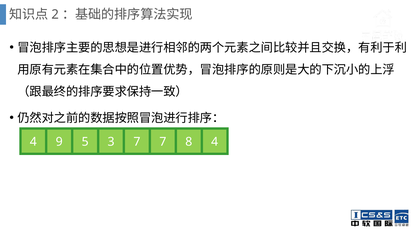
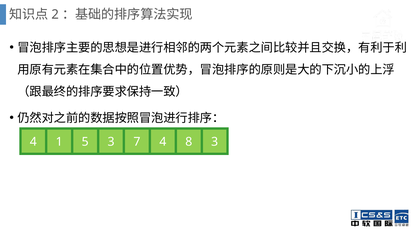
9: 9 -> 1
7 7: 7 -> 4
8 4: 4 -> 3
